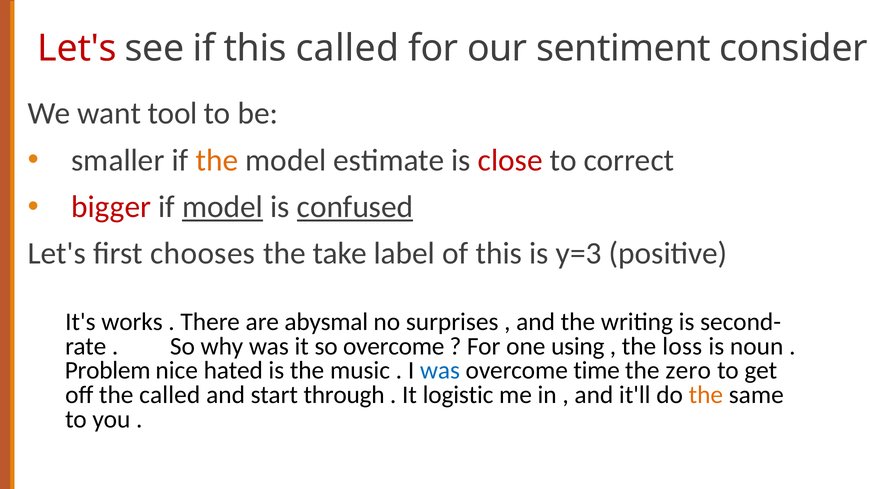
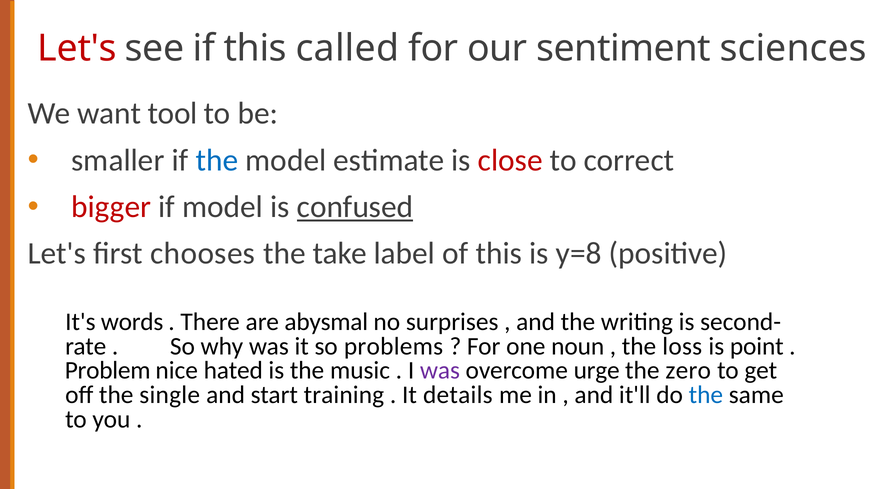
consider: consider -> sciences
the at (217, 160) colour: orange -> blue
model at (223, 207) underline: present -> none
y=3: y=3 -> y=8
works: works -> words
so overcome: overcome -> problems
using: using -> noun
noun: noun -> point
was at (440, 371) colour: blue -> purple
time: time -> urge
the called: called -> single
through: through -> training
logistic: logistic -> details
the at (706, 395) colour: orange -> blue
